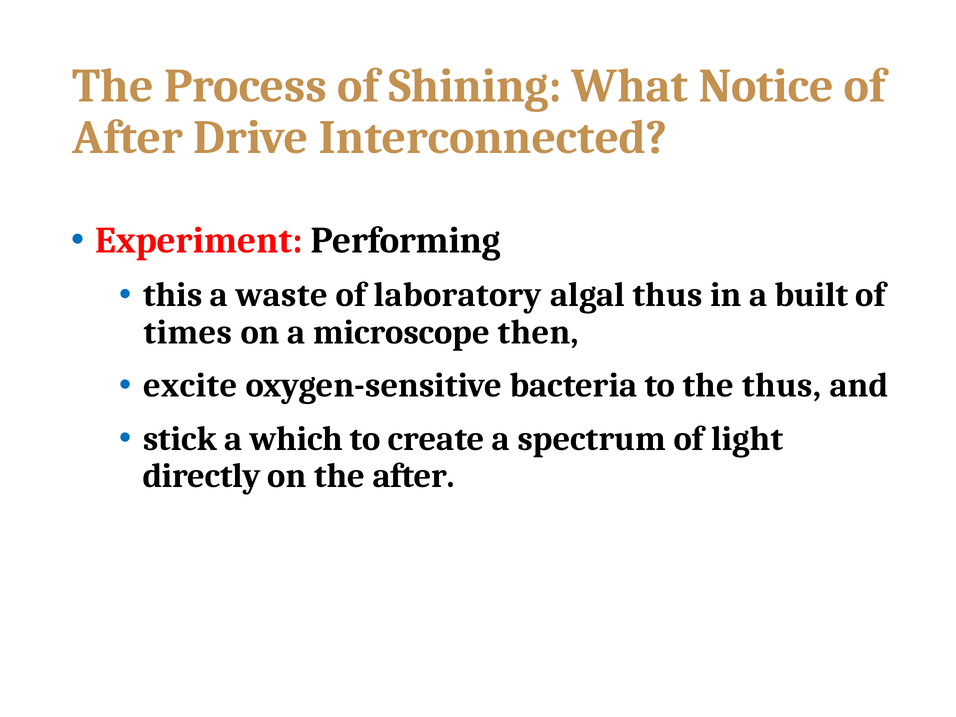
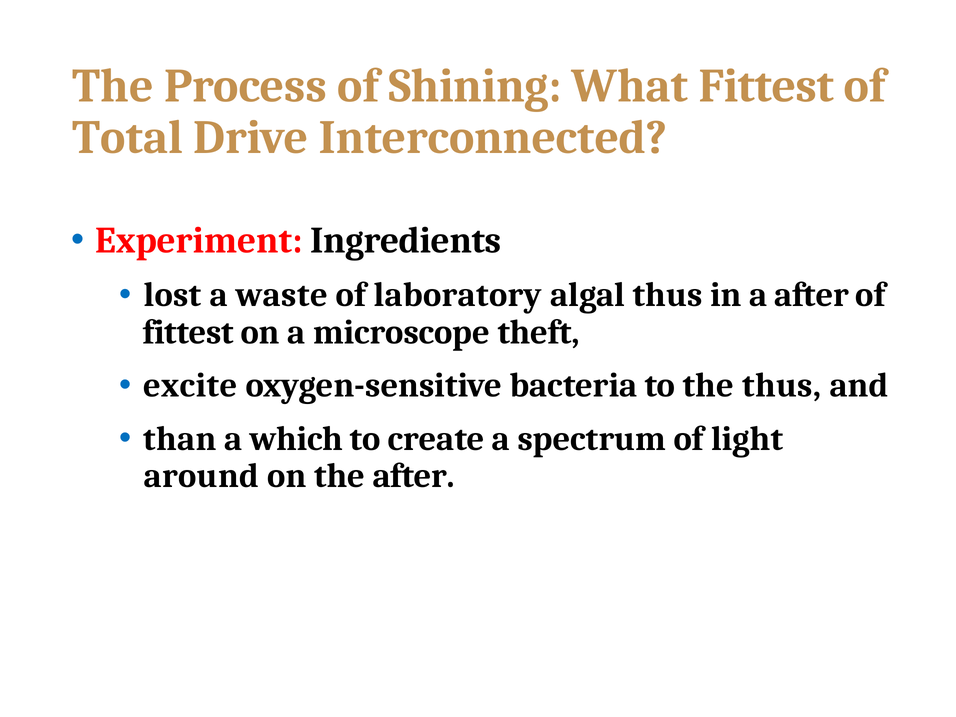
What Notice: Notice -> Fittest
After at (128, 138): After -> Total
Performing: Performing -> Ingredients
this: this -> lost
a built: built -> after
times at (188, 332): times -> fittest
then: then -> theft
stick: stick -> than
directly: directly -> around
